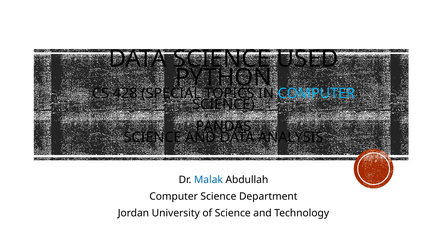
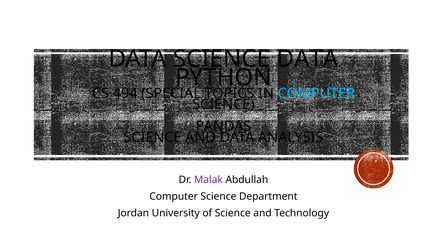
SCIENCE USED: USED -> DATA
428: 428 -> 494
Malak colour: blue -> purple
